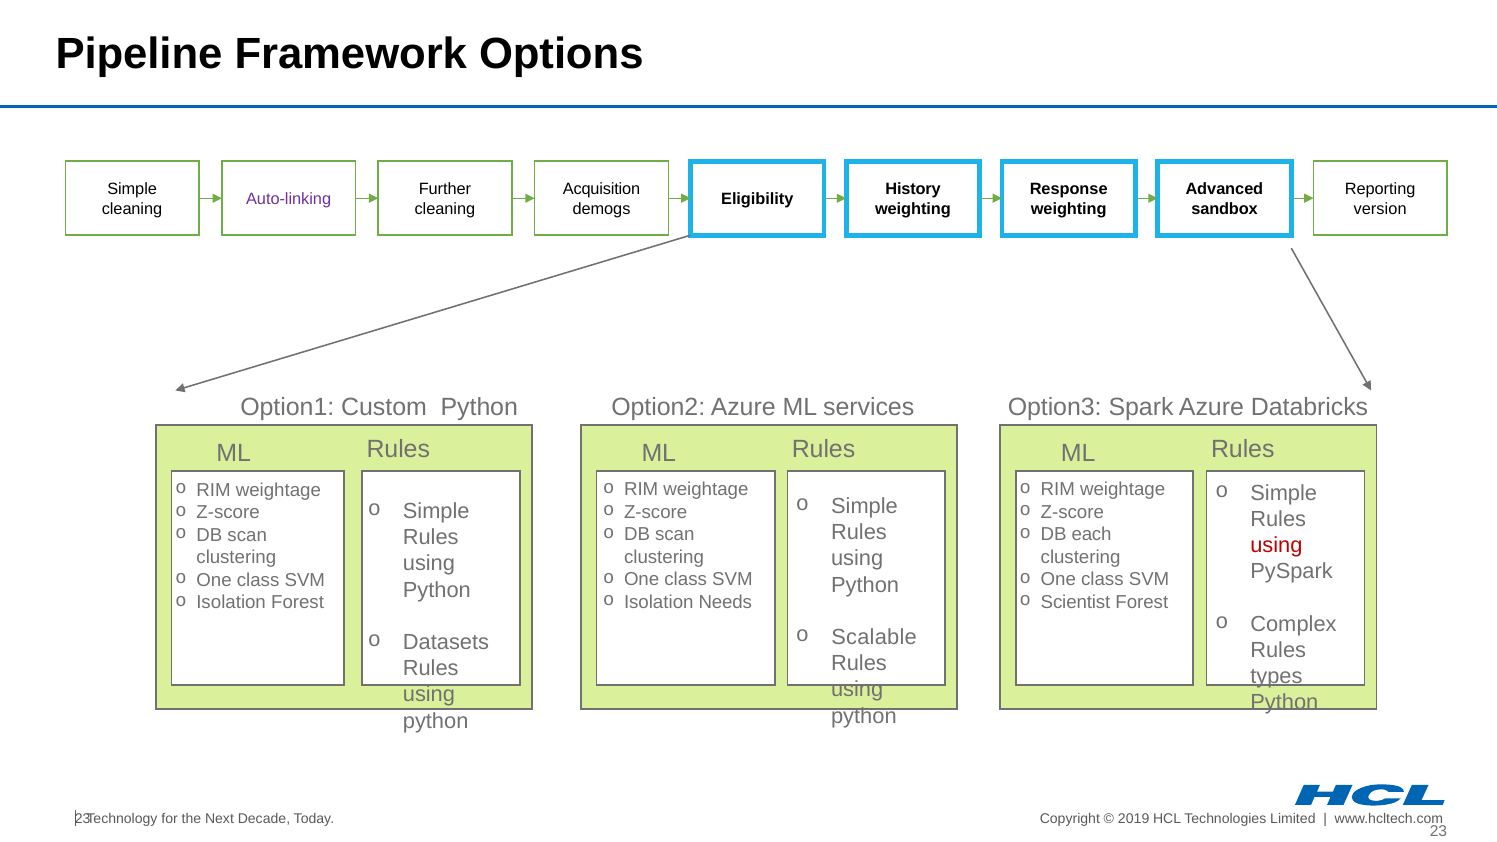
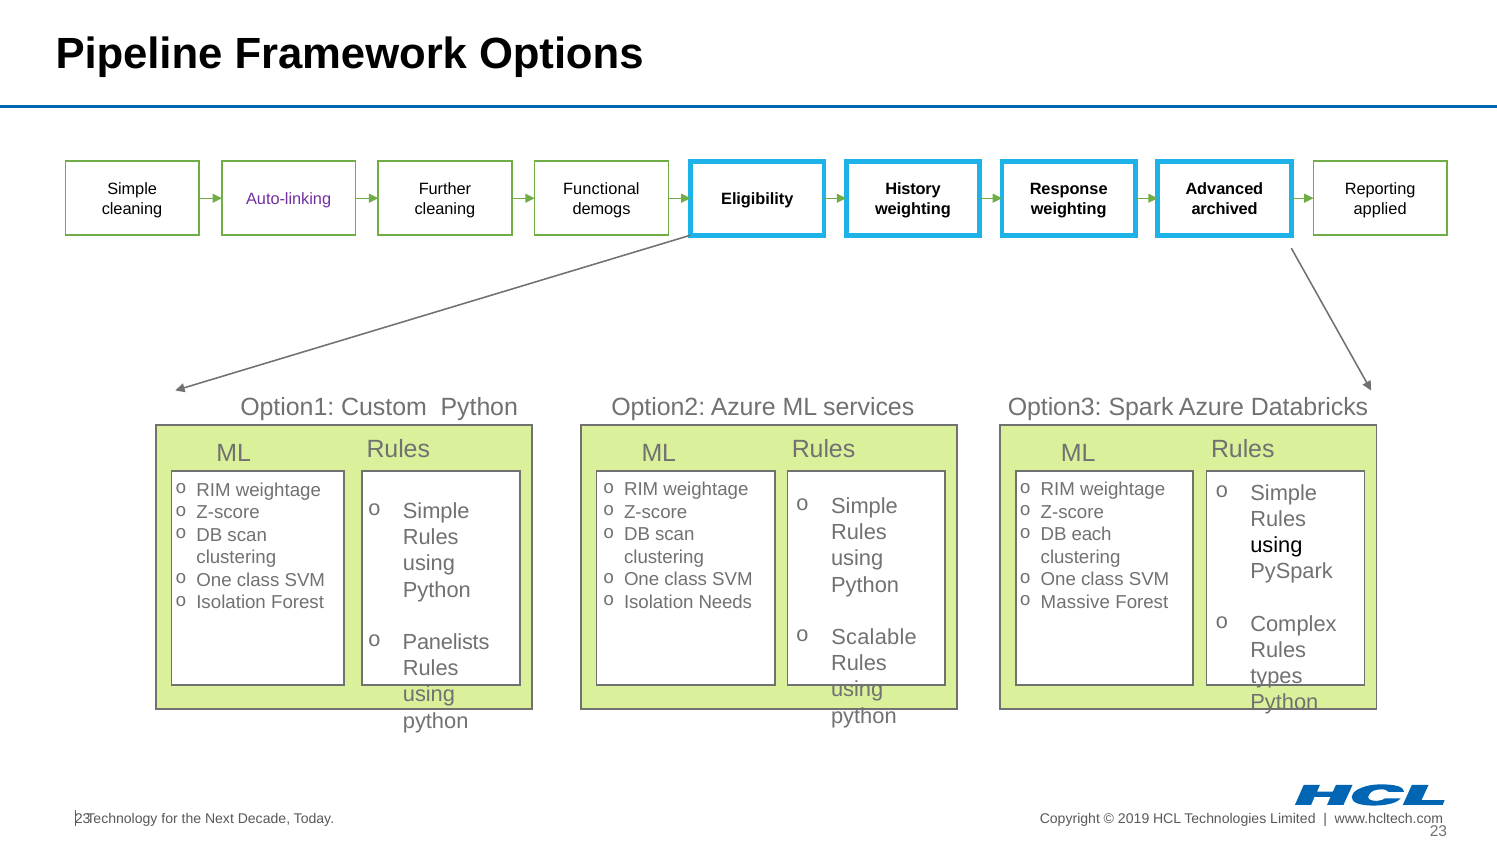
Acquisition: Acquisition -> Functional
sandbox: sandbox -> archived
version: version -> applied
using at (1276, 545) colour: red -> black
Scientist: Scientist -> Massive
Datasets: Datasets -> Panelists
